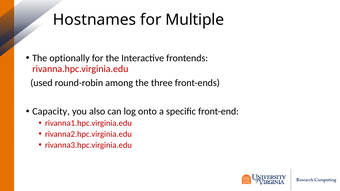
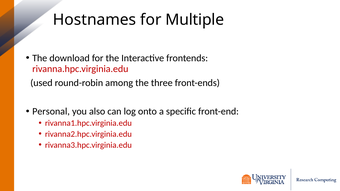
optionally: optionally -> download
Capacity: Capacity -> Personal
